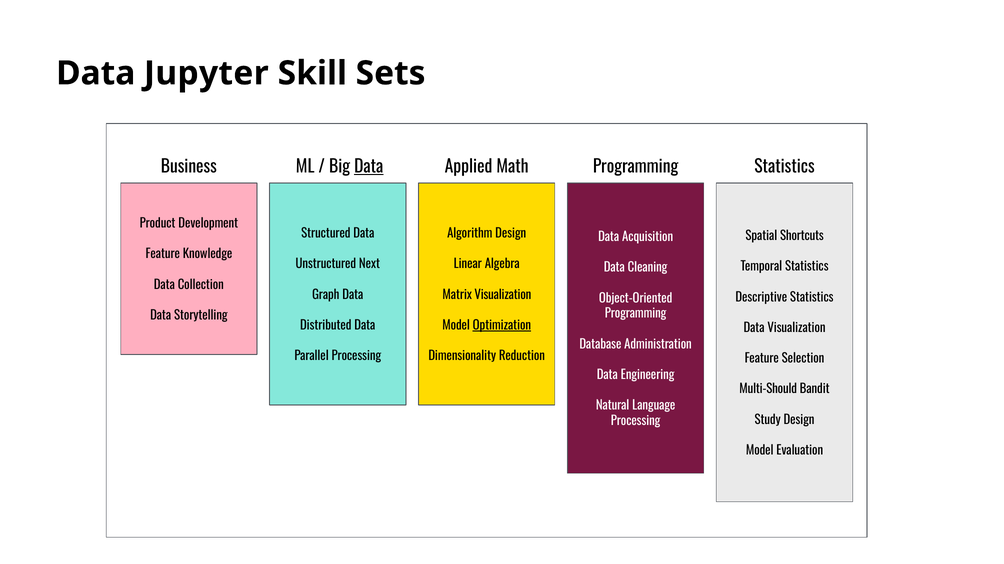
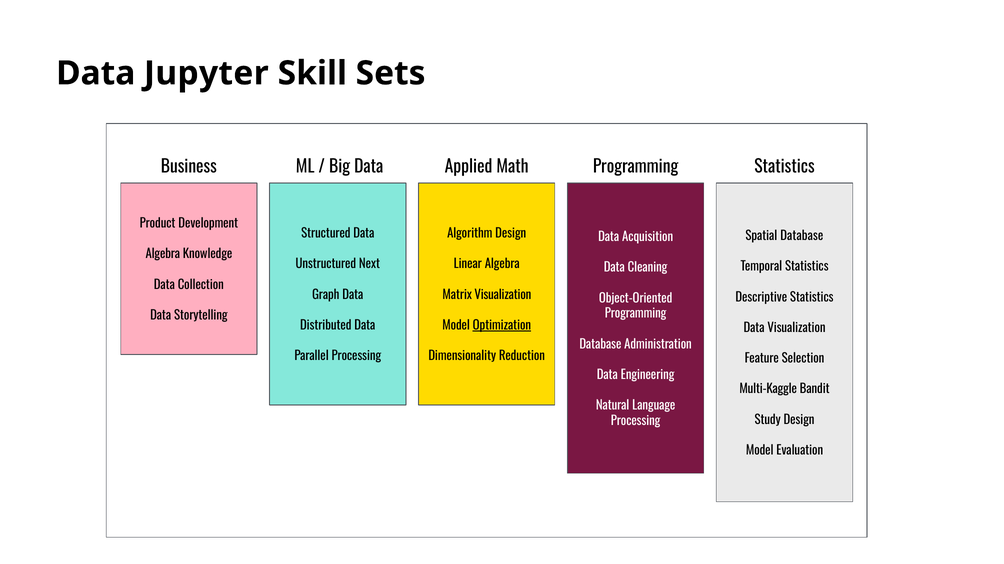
Data at (369, 167) underline: present -> none
Spatial Shortcuts: Shortcuts -> Database
Feature at (163, 254): Feature -> Algebra
Multi-Should: Multi-Should -> Multi-Kaggle
